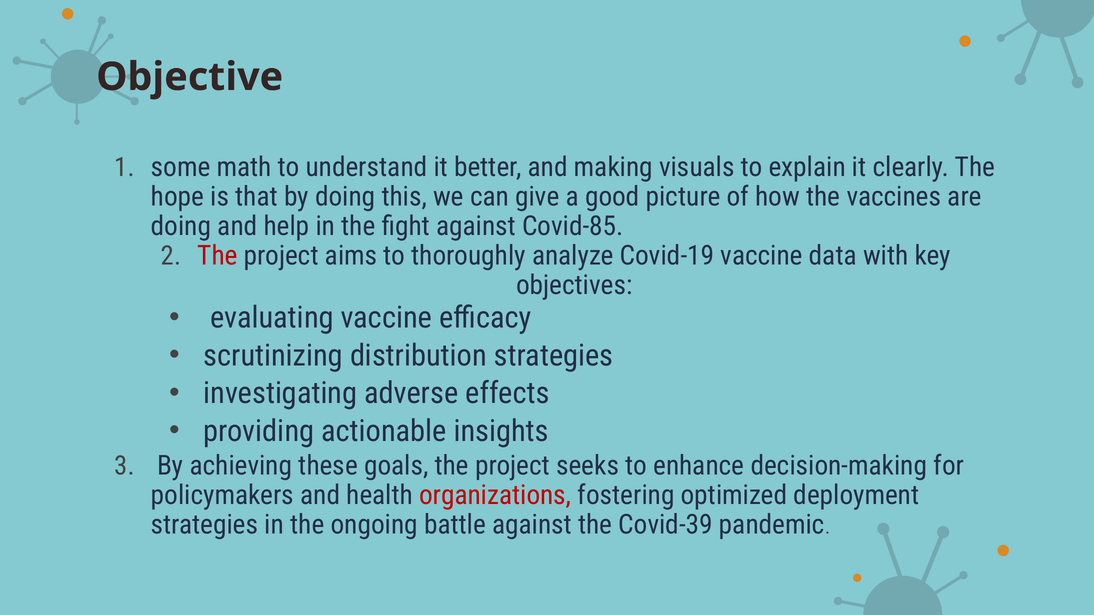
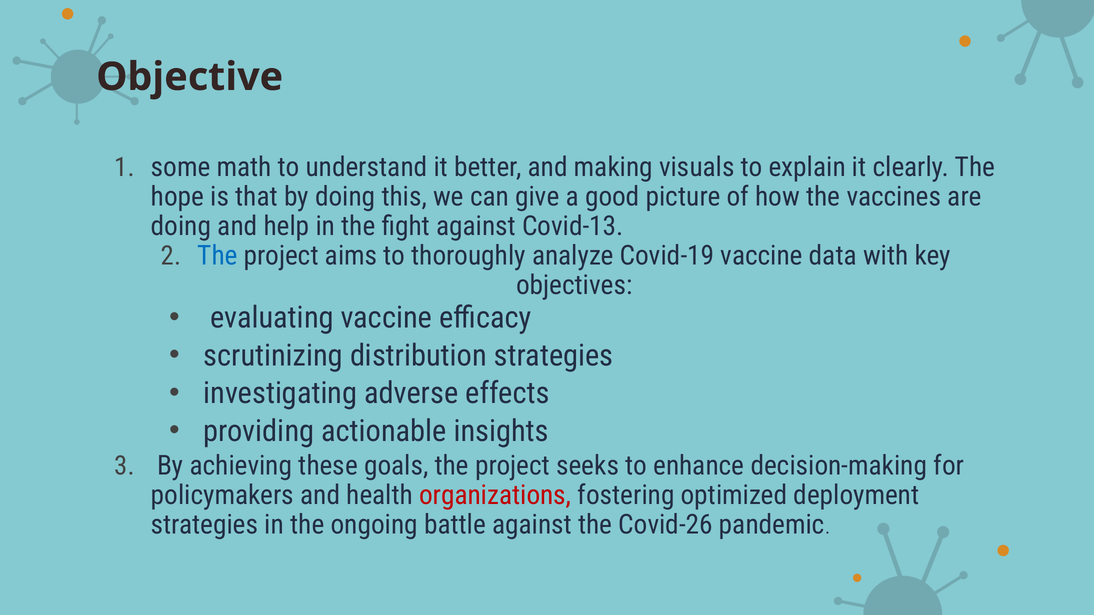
Covid-85: Covid-85 -> Covid-13
The at (217, 256) colour: red -> blue
Covid-39: Covid-39 -> Covid-26
